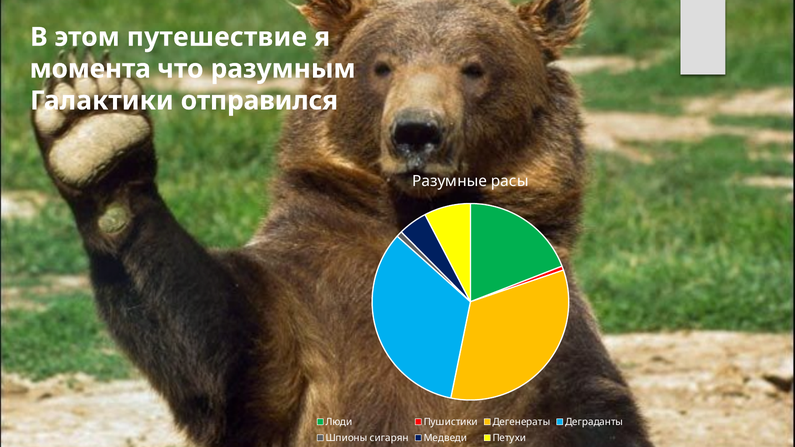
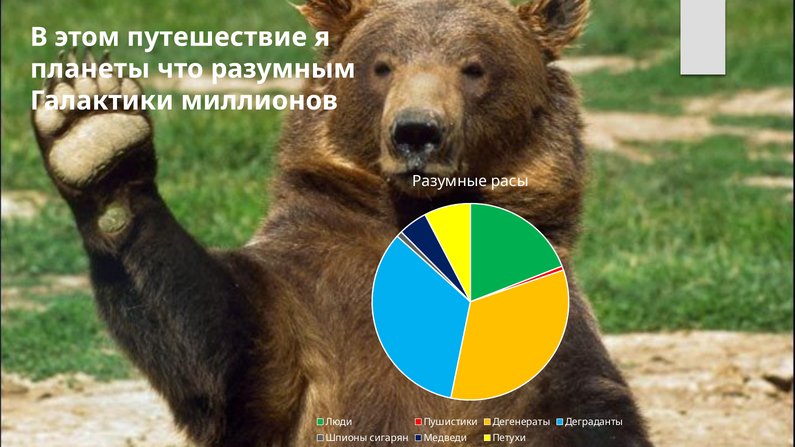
момента: момента -> планеты
отправился: отправился -> миллионов
